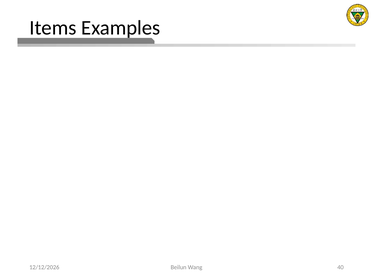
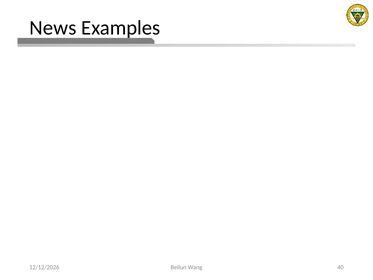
Items: Items -> News
